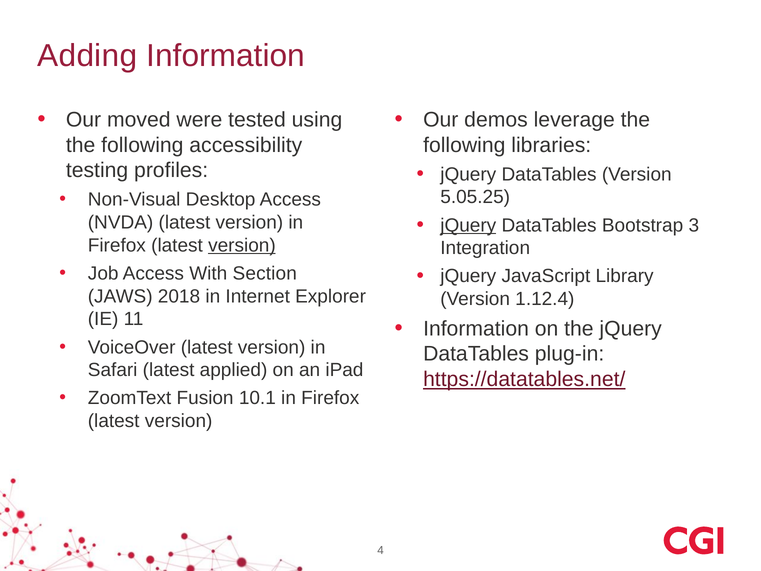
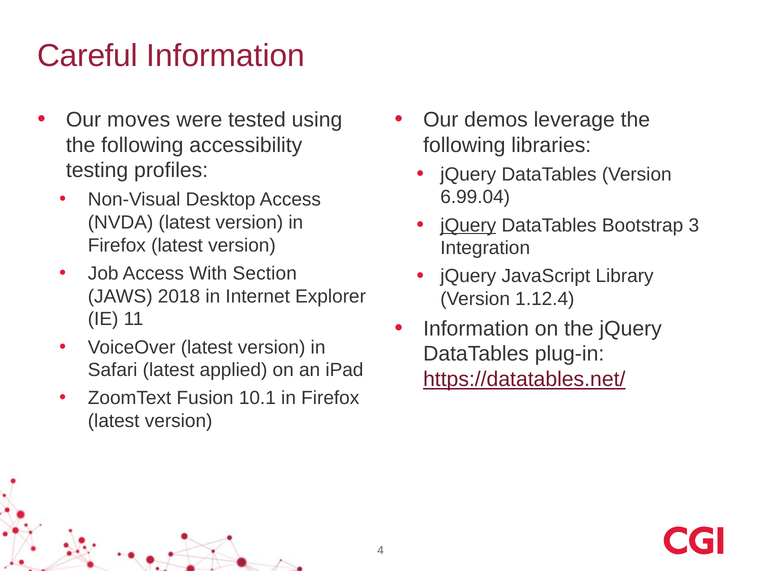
Adding: Adding -> Careful
moved: moved -> moves
5.05.25: 5.05.25 -> 6.99.04
version at (242, 245) underline: present -> none
